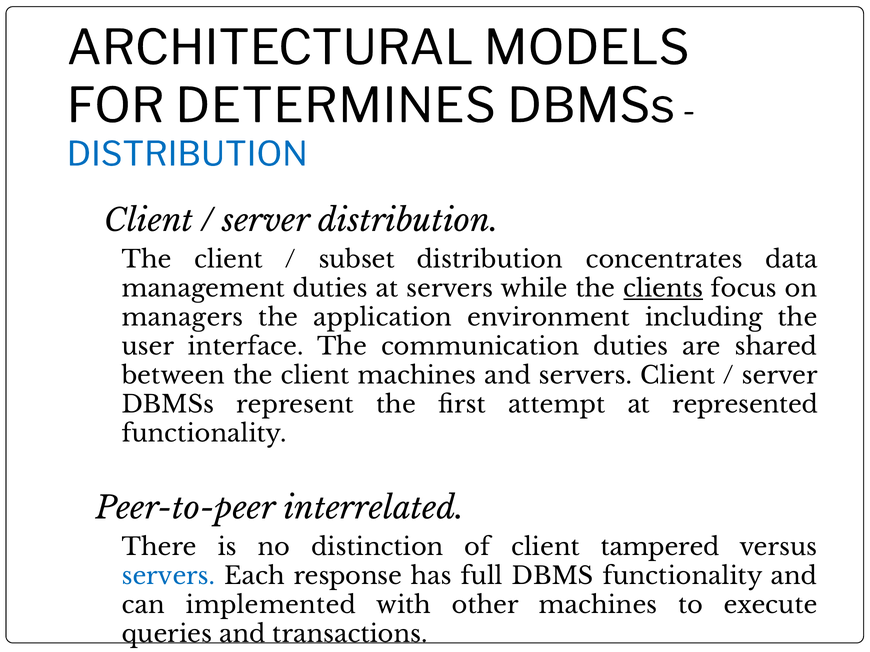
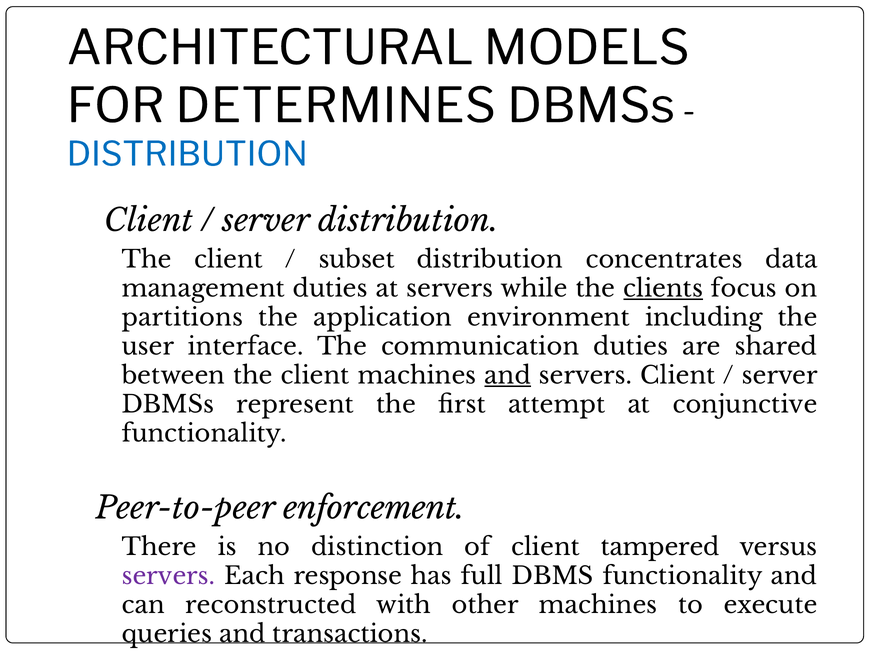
managers: managers -> partitions
and at (508, 376) underline: none -> present
represented: represented -> conjunctive
interrelated: interrelated -> enforcement
servers at (168, 577) colour: blue -> purple
implemented: implemented -> reconstructed
